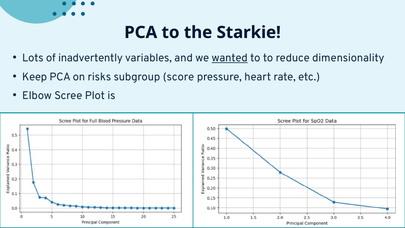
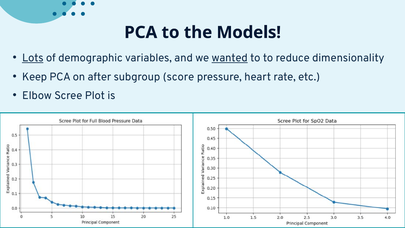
Starkie: Starkie -> Models
Lots underline: none -> present
inadvertently: inadvertently -> demographic
risks: risks -> after
